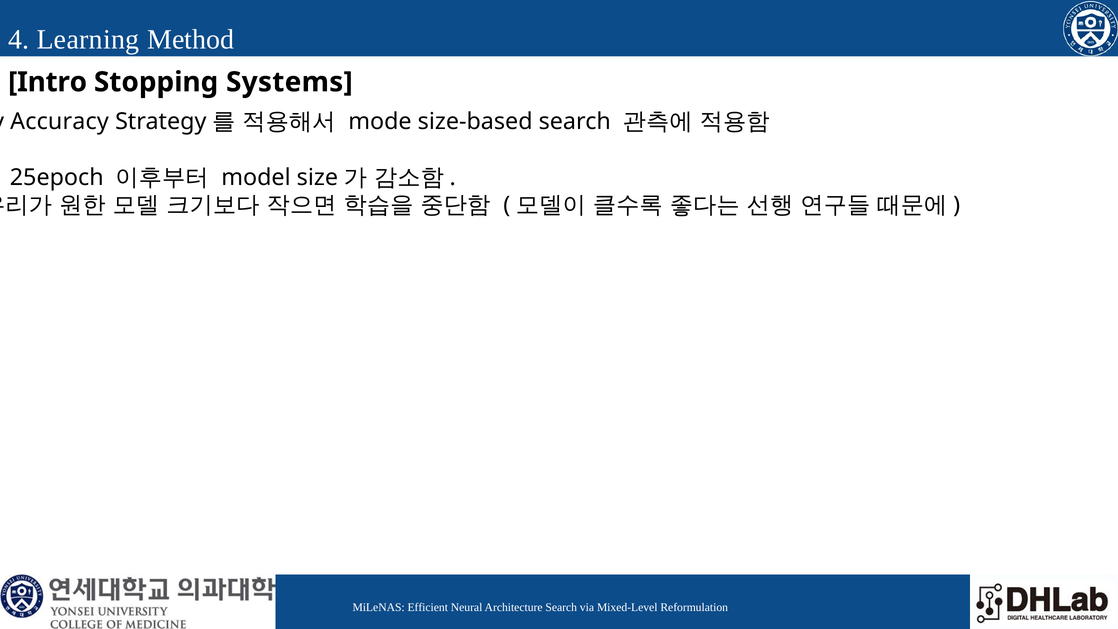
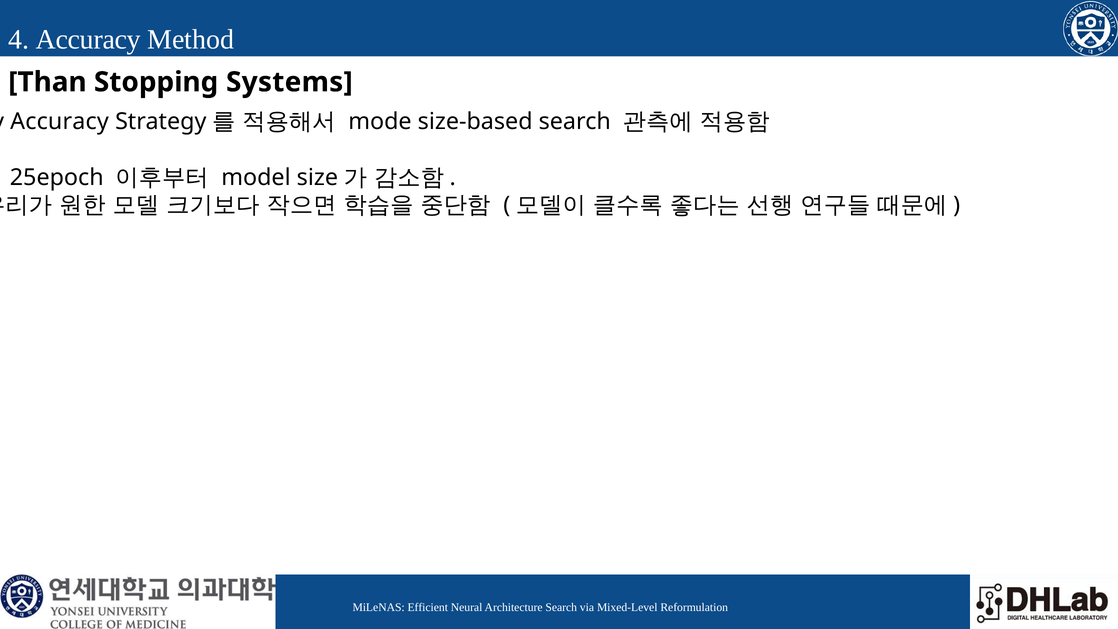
4 Learning: Learning -> Accuracy
Intro: Intro -> Than
